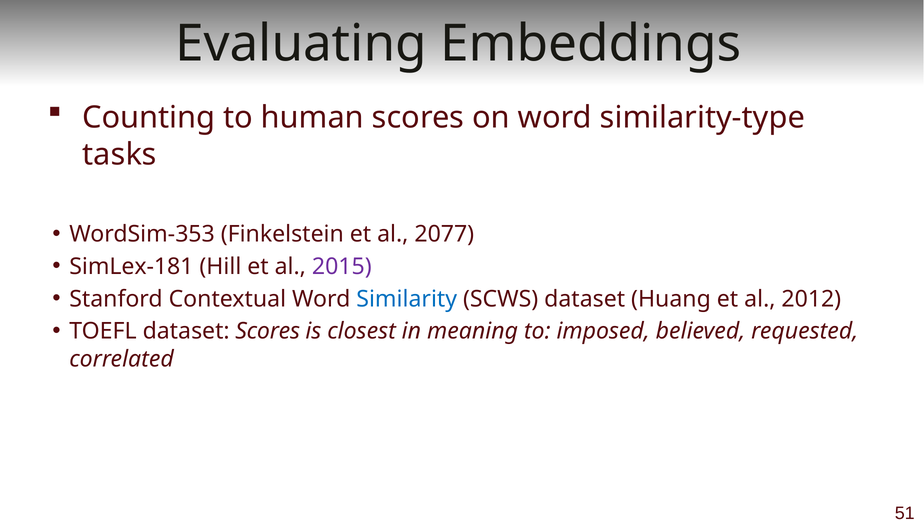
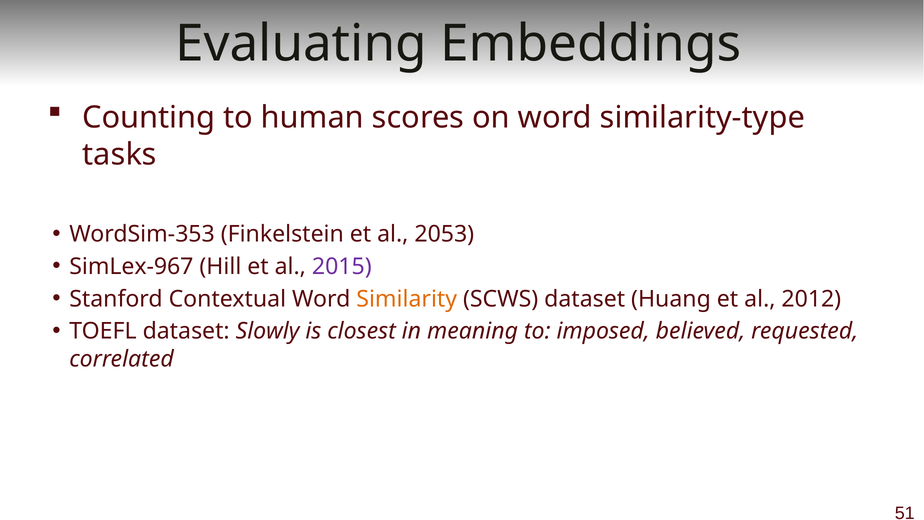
2077: 2077 -> 2053
SimLex-181: SimLex-181 -> SimLex-967
Similarity colour: blue -> orange
dataset Scores: Scores -> Slowly
